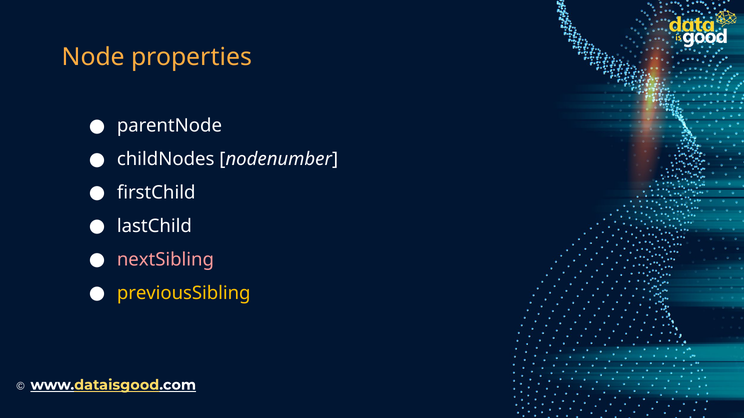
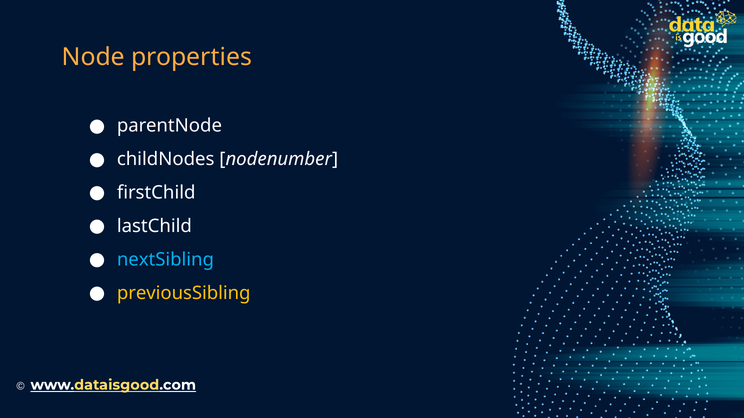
nextSibling colour: pink -> light blue
